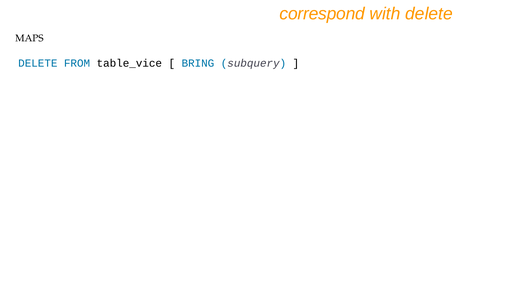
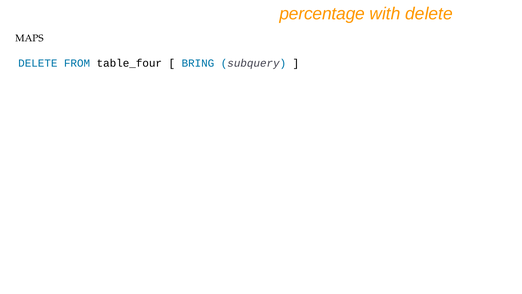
correspond: correspond -> percentage
table_vice: table_vice -> table_four
